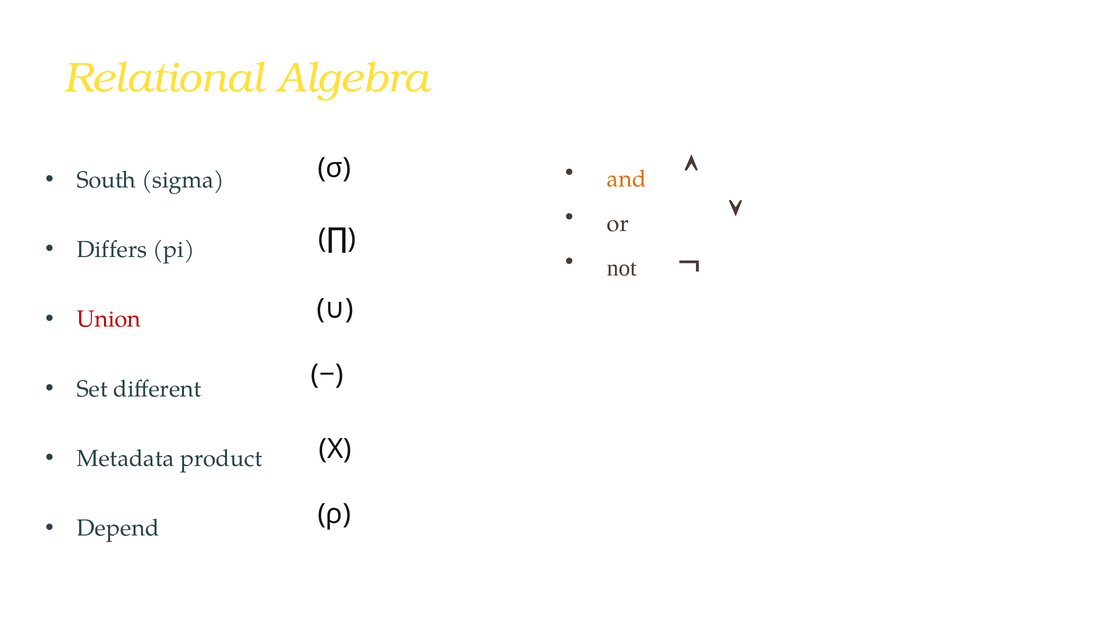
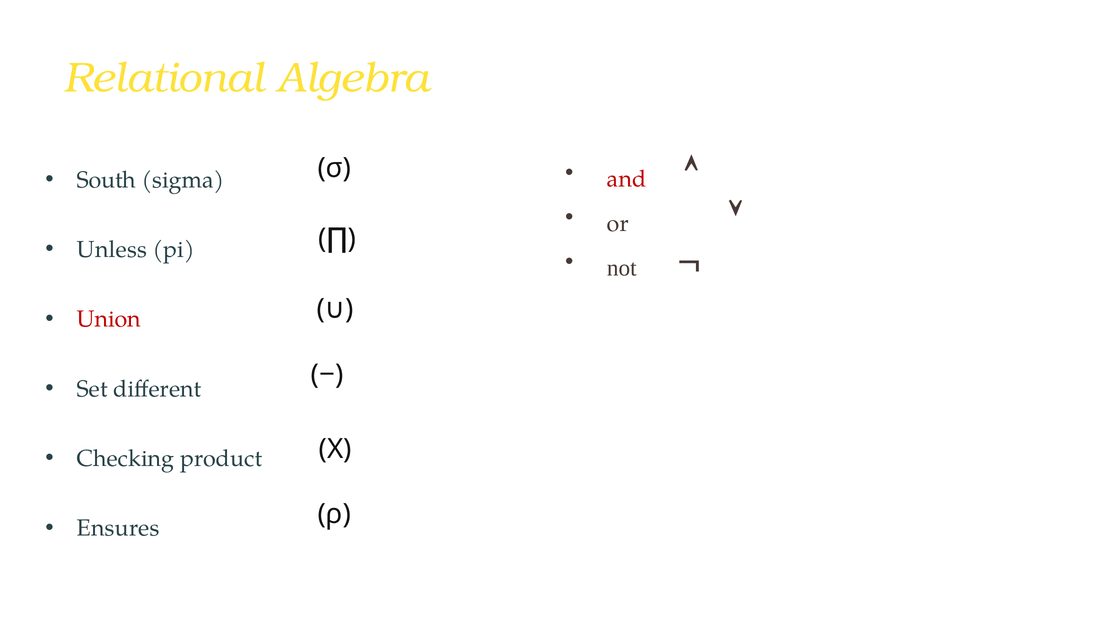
and colour: orange -> red
Differs: Differs -> Unless
Metadata: Metadata -> Checking
Depend: Depend -> Ensures
